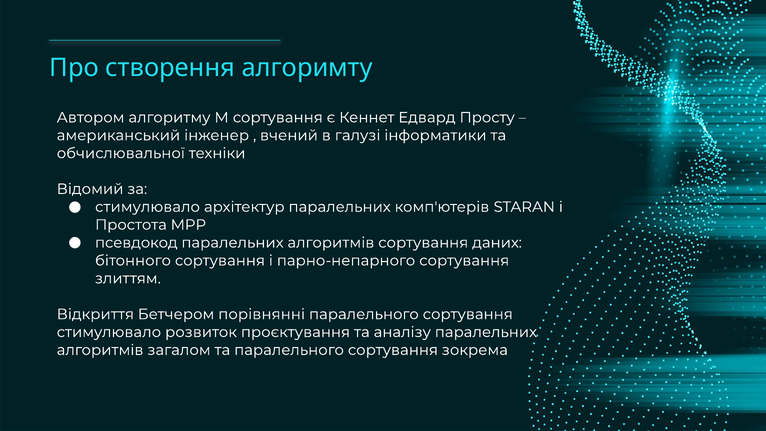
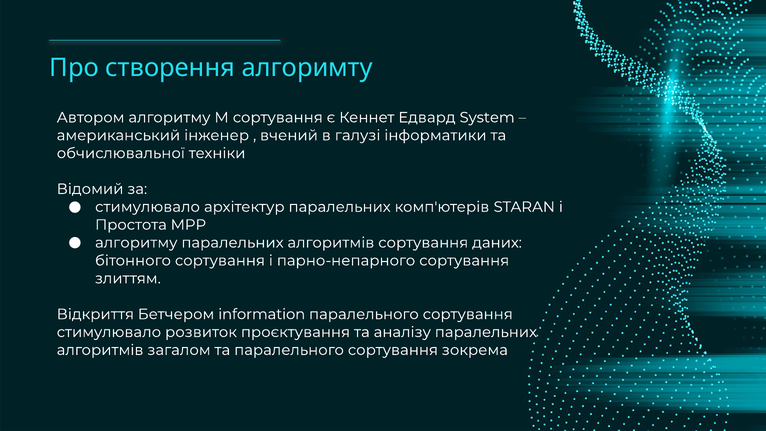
Просту: Просту -> System
псевдокод at (136, 243): псевдокод -> алгоритму
порівнянні: порівнянні -> information
